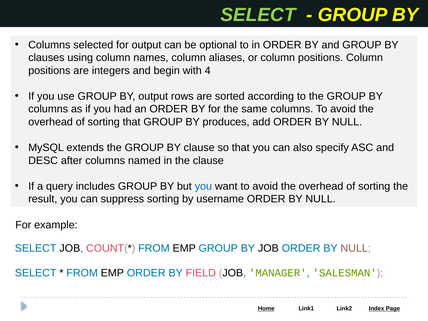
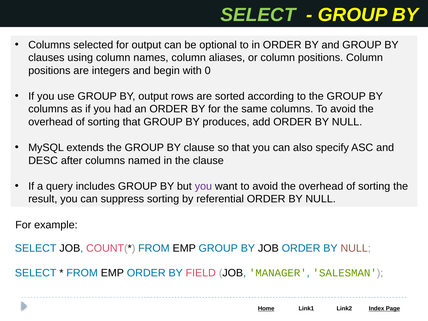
4: 4 -> 0
you at (203, 186) colour: blue -> purple
username: username -> referential
